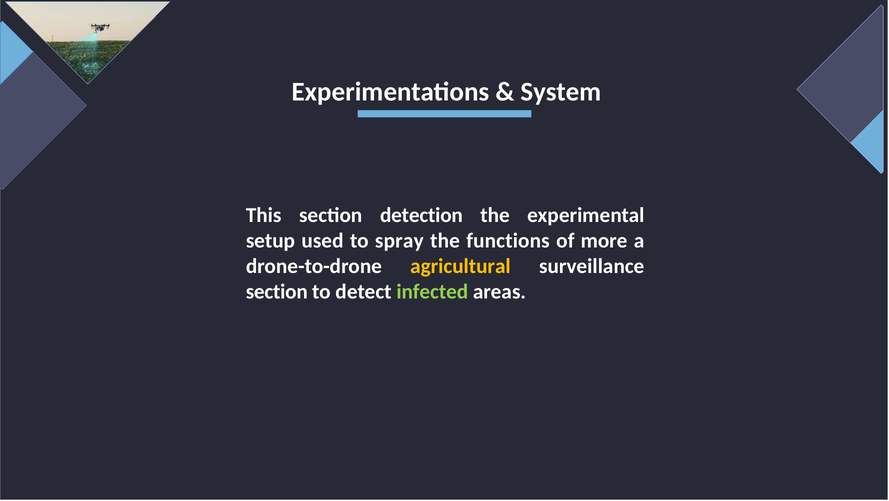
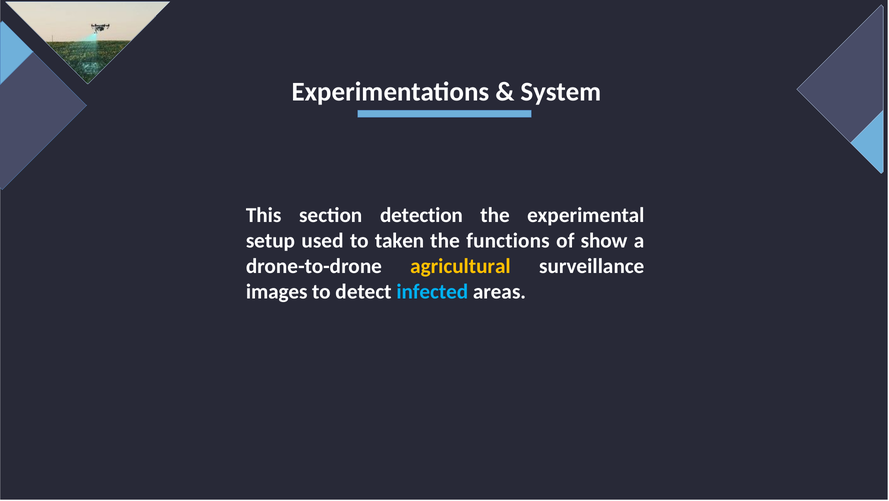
spray: spray -> taken
more: more -> show
section at (277, 291): section -> images
infected colour: light green -> light blue
